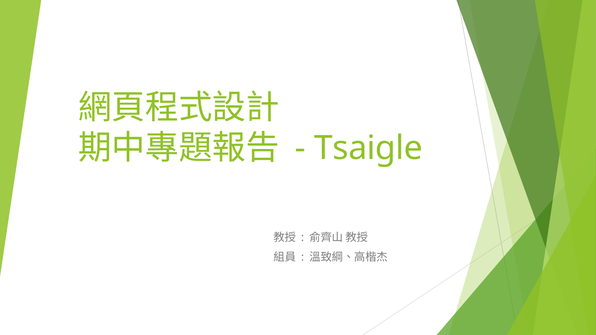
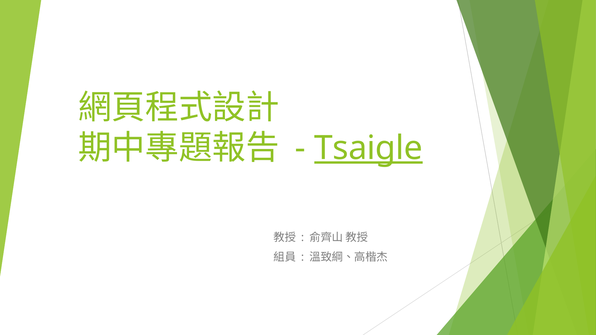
Tsaigle underline: none -> present
